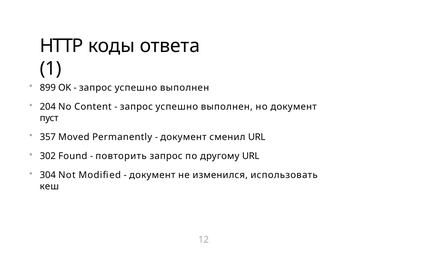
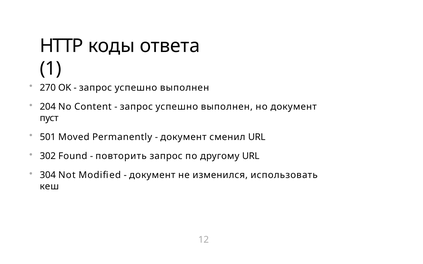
899: 899 -> 270
357: 357 -> 501
